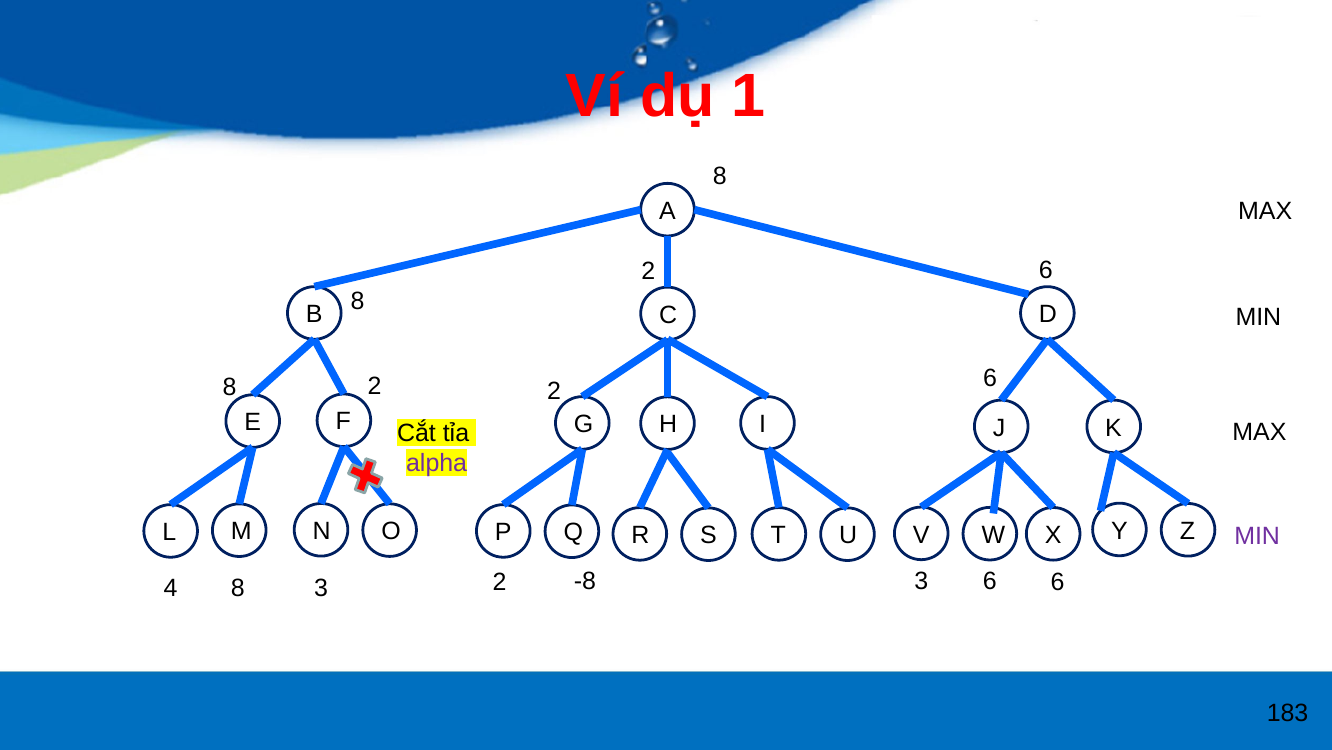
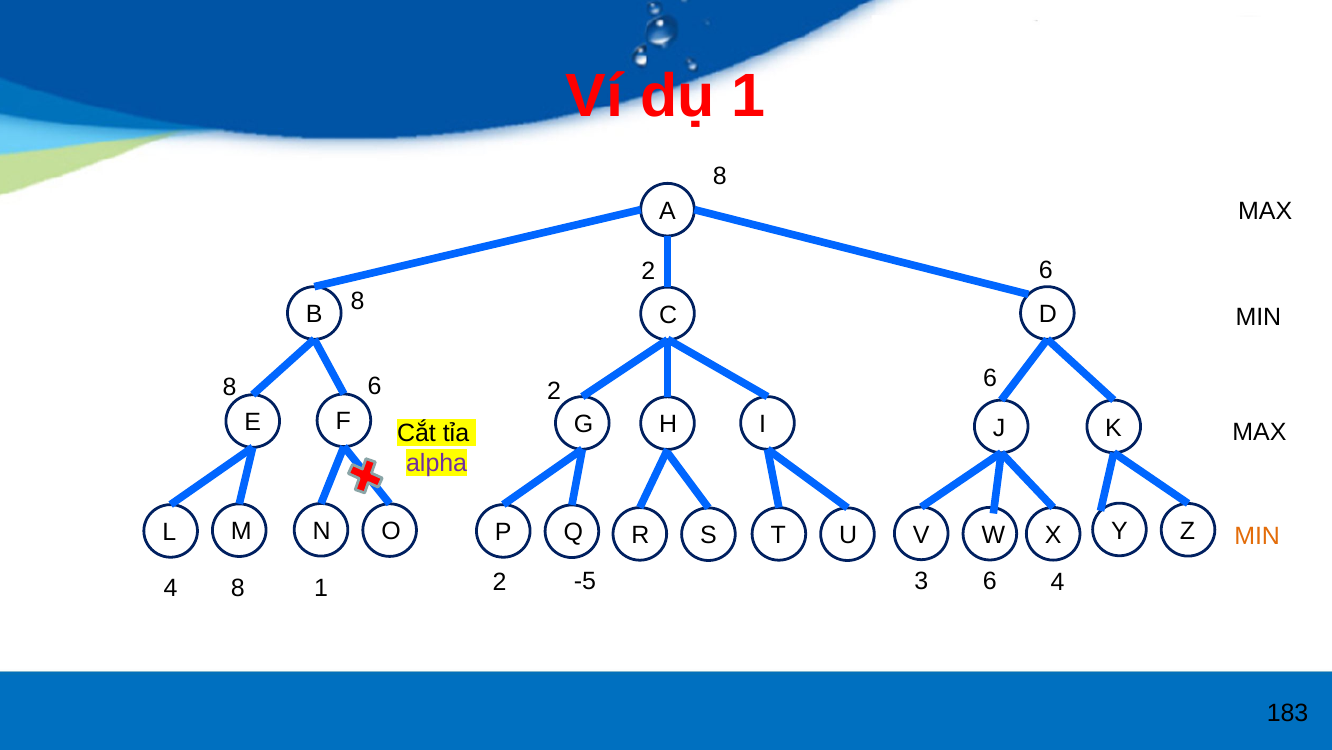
8 2: 2 -> 6
MIN at (1257, 536) colour: purple -> orange
3 6 6: 6 -> 4
8 3: 3 -> 1
-8: -8 -> -5
